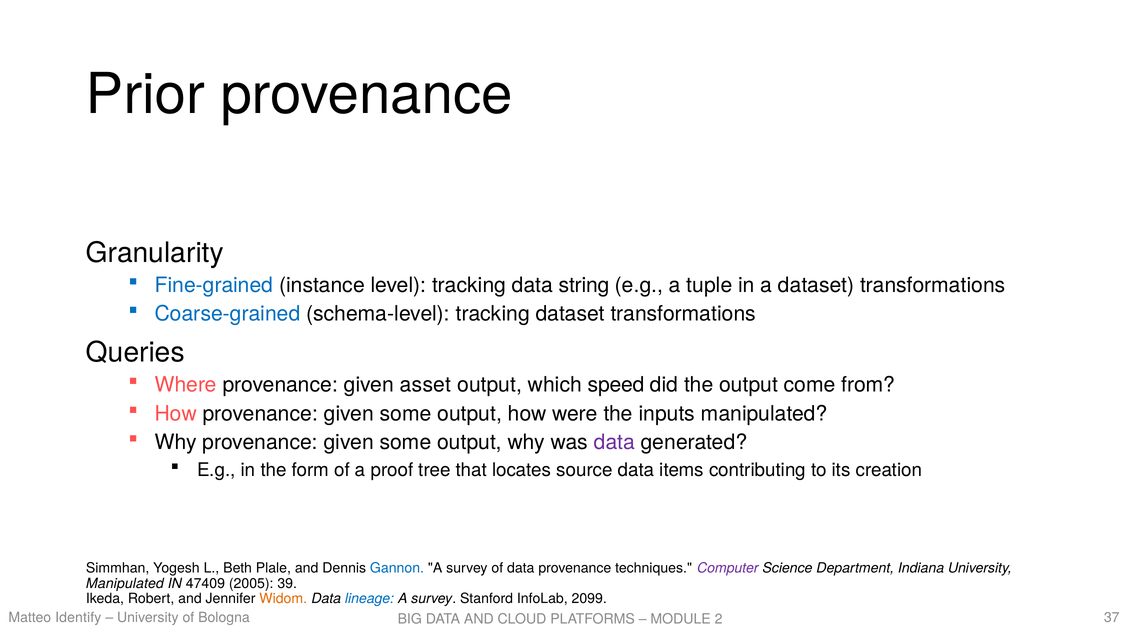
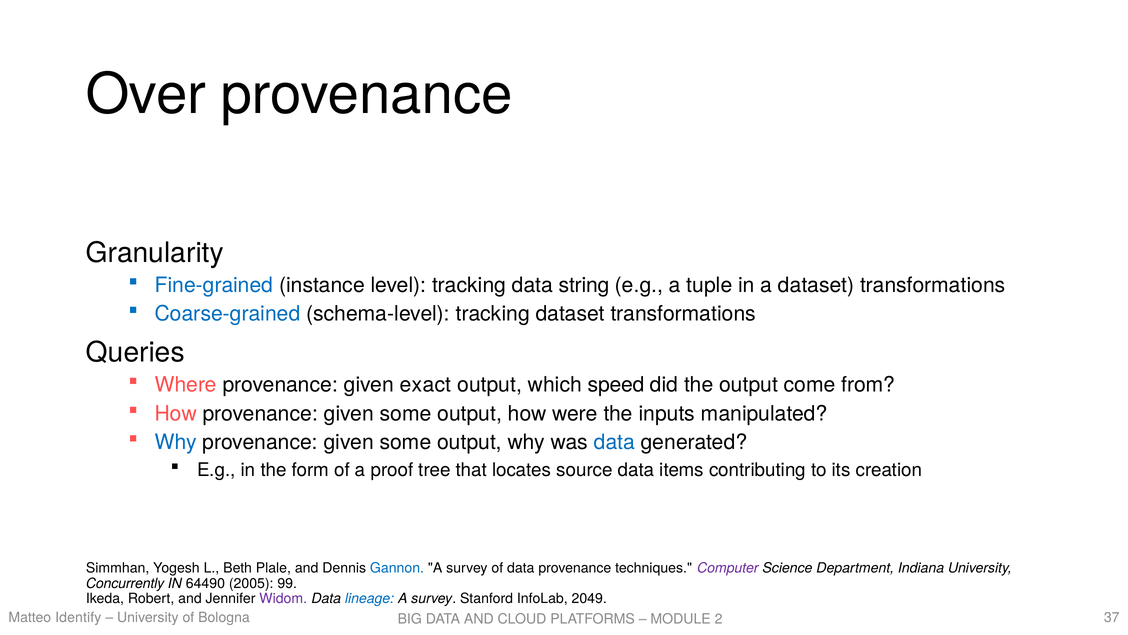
Prior: Prior -> Over
asset: asset -> exact
Why at (176, 442) colour: black -> blue
data at (614, 442) colour: purple -> blue
Manipulated at (125, 583): Manipulated -> Concurrently
47409: 47409 -> 64490
39: 39 -> 99
Widom colour: orange -> purple
2099: 2099 -> 2049
